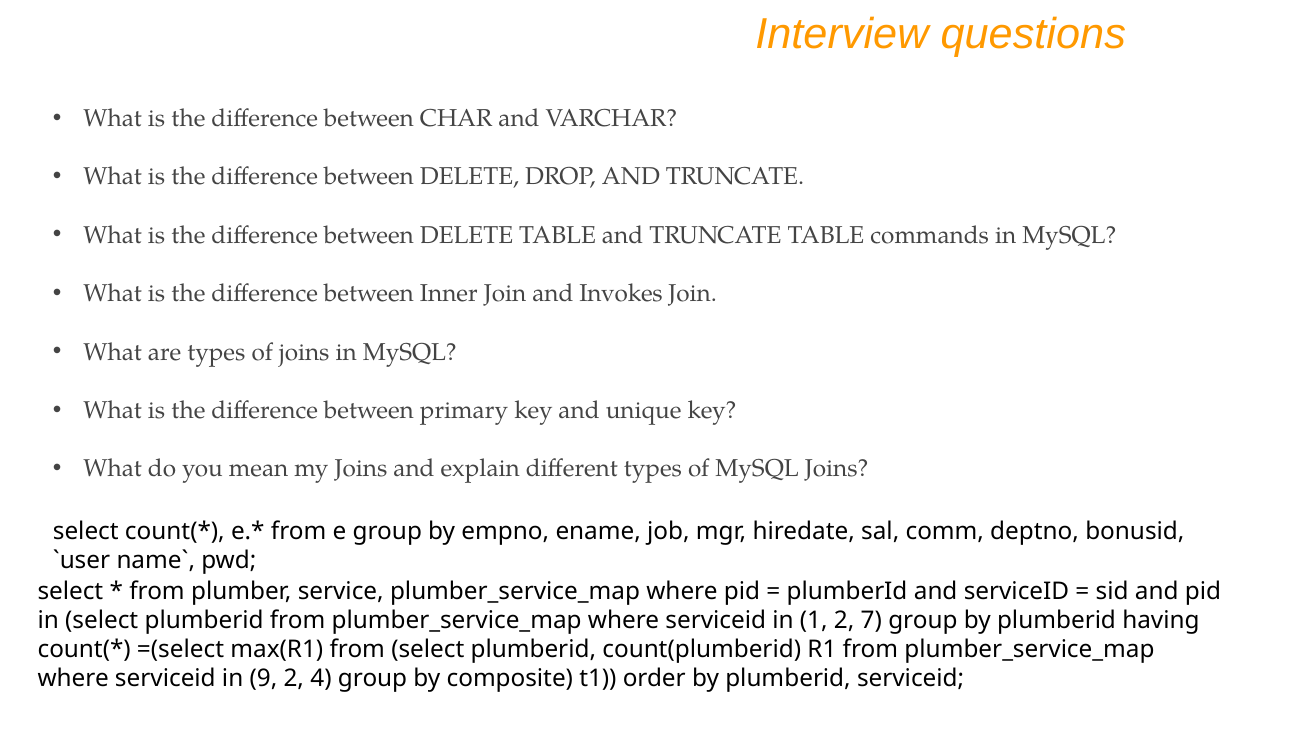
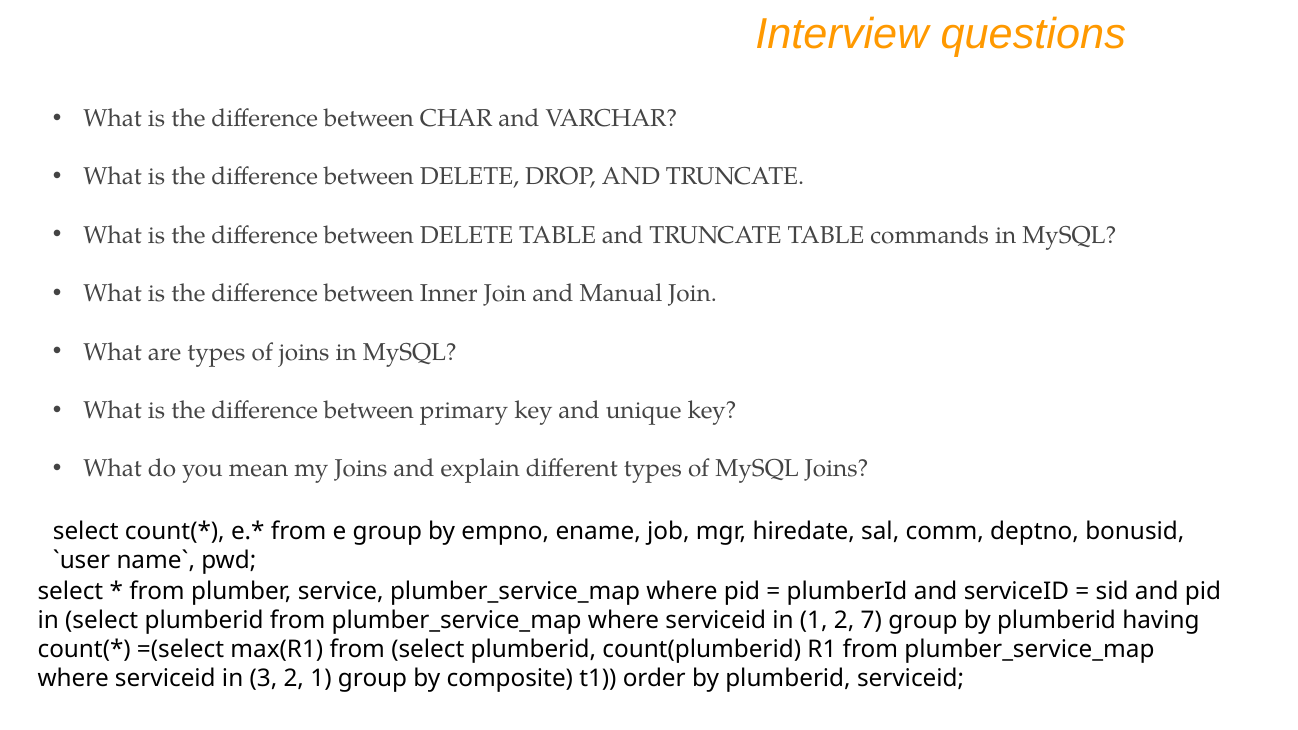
Invokes: Invokes -> Manual
9: 9 -> 3
2 4: 4 -> 1
